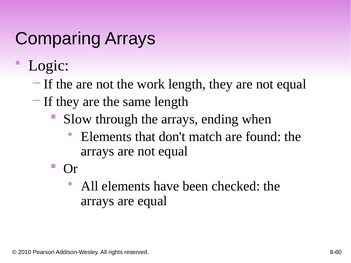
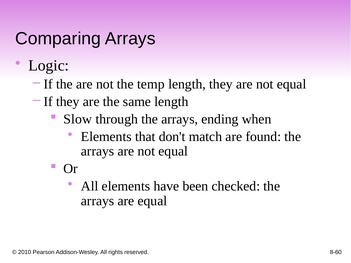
work: work -> temp
